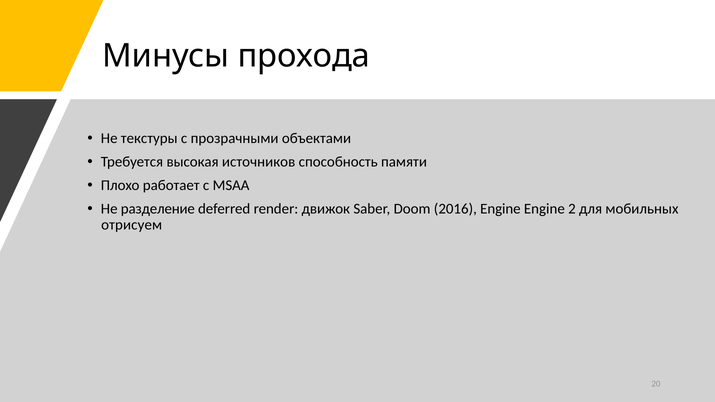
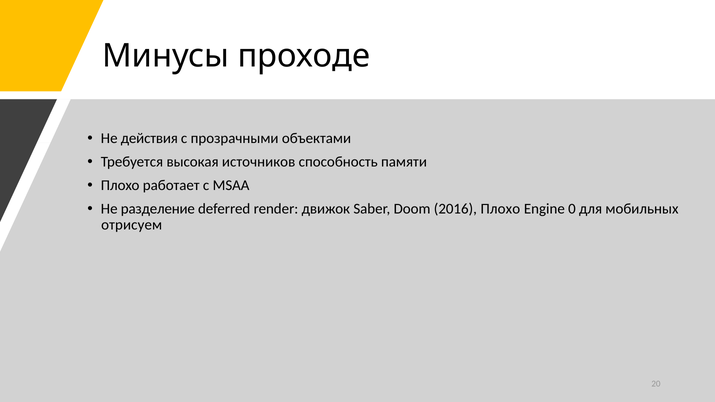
прохода: прохода -> проходе
текстуры: текстуры -> действия
2016 Engine: Engine -> Плохо
2: 2 -> 0
